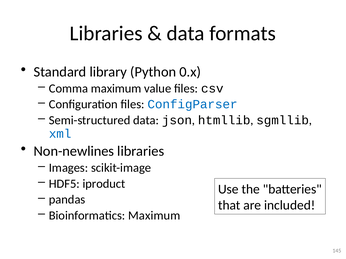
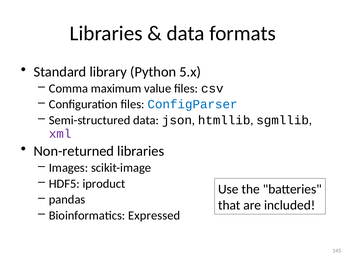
0.x: 0.x -> 5.x
xml colour: blue -> purple
Non-newlines: Non-newlines -> Non-returned
Bioinformatics Maximum: Maximum -> Expressed
